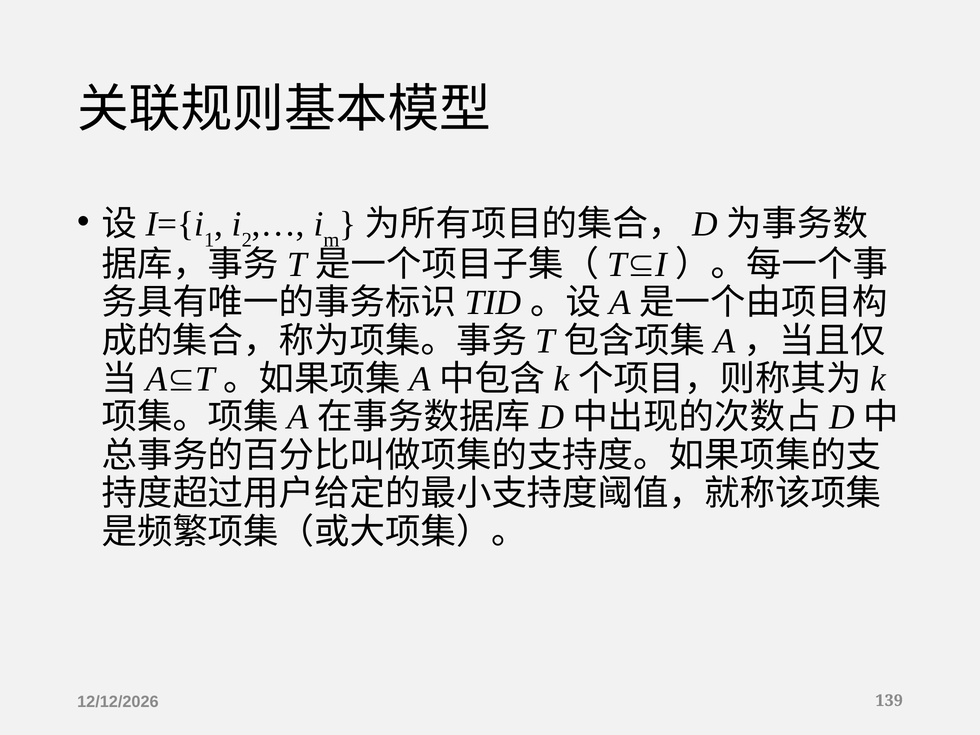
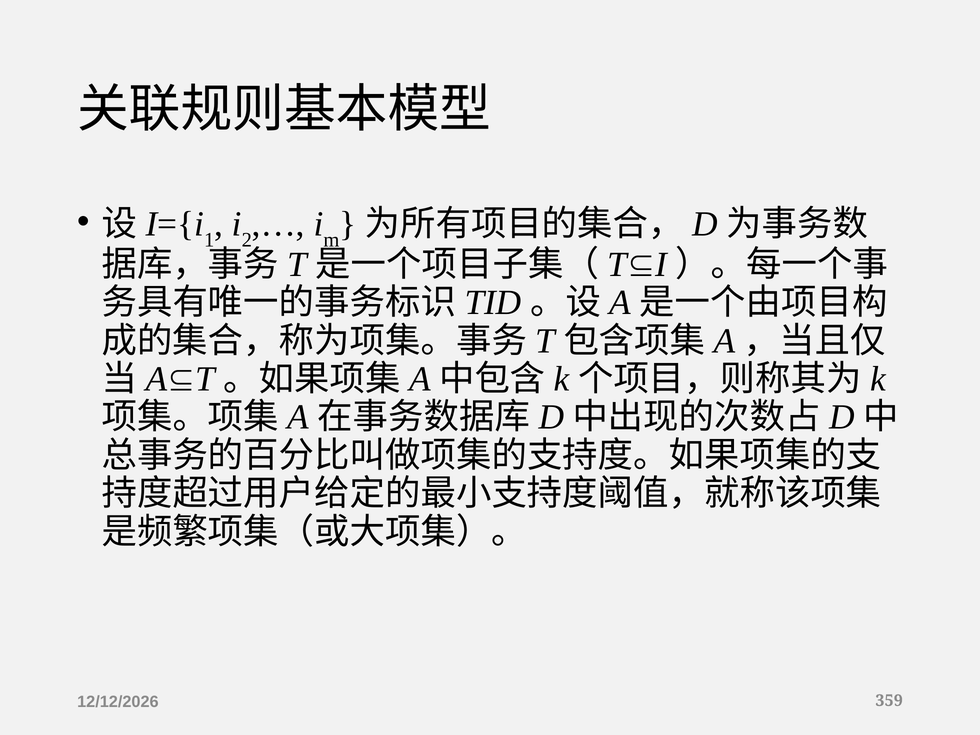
139: 139 -> 359
